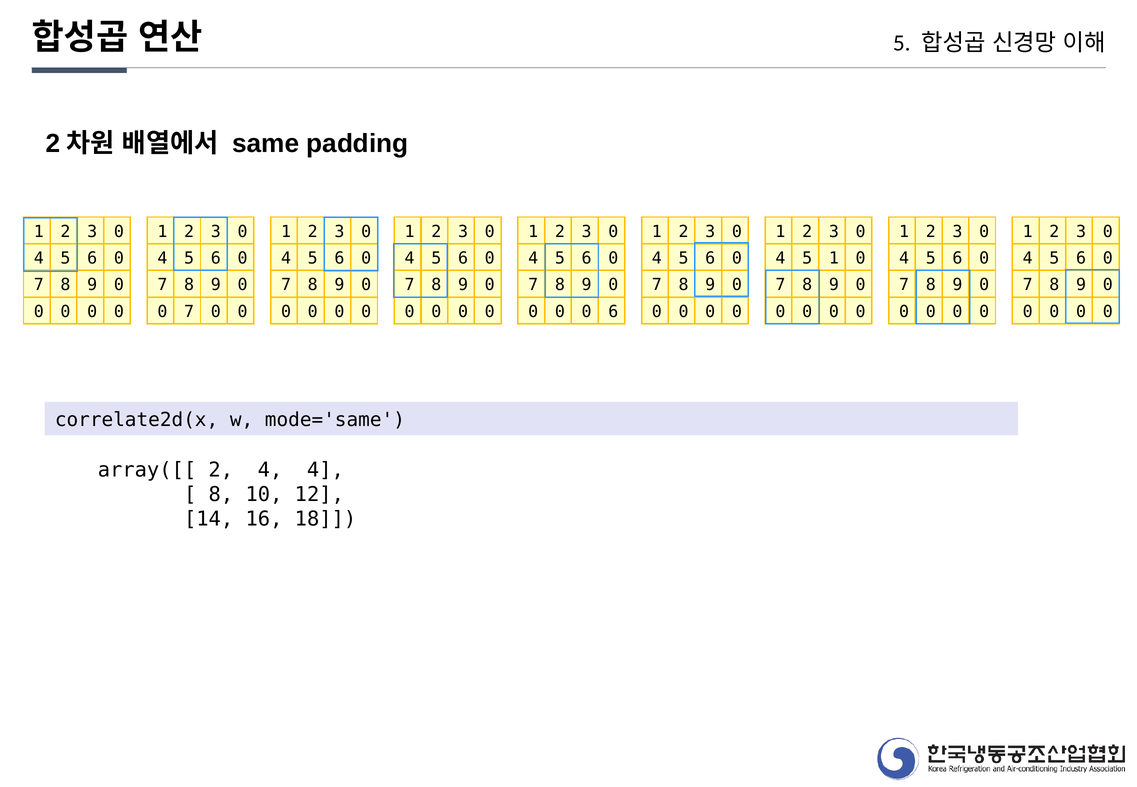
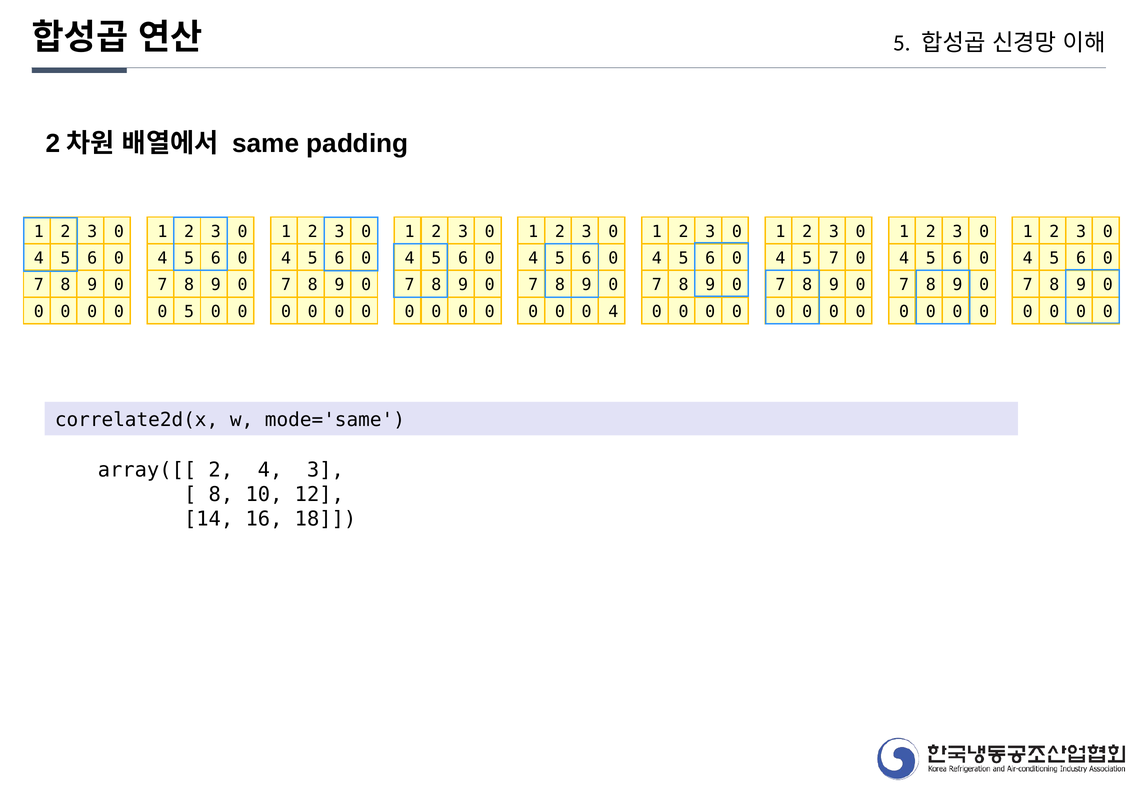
5 1: 1 -> 7
0 7: 7 -> 5
0 6: 6 -> 4
4 4: 4 -> 3
